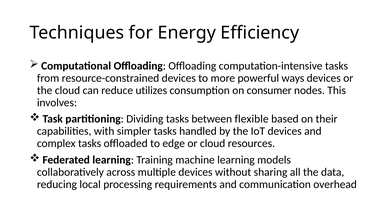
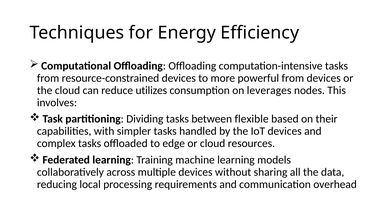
powerful ways: ways -> from
consumer: consumer -> leverages
